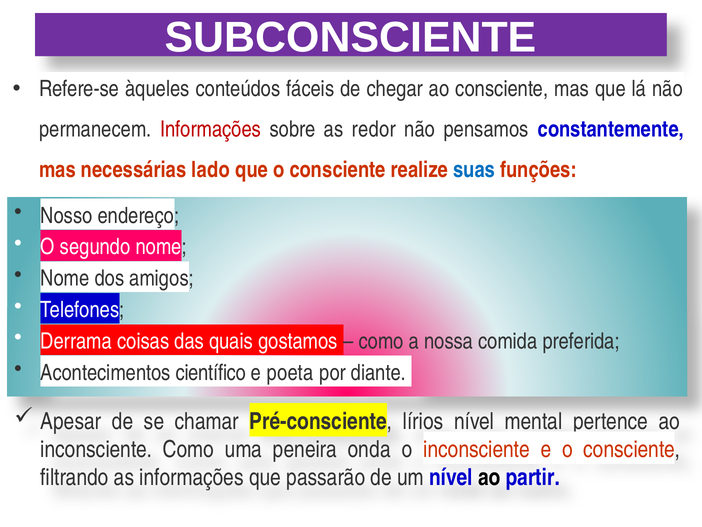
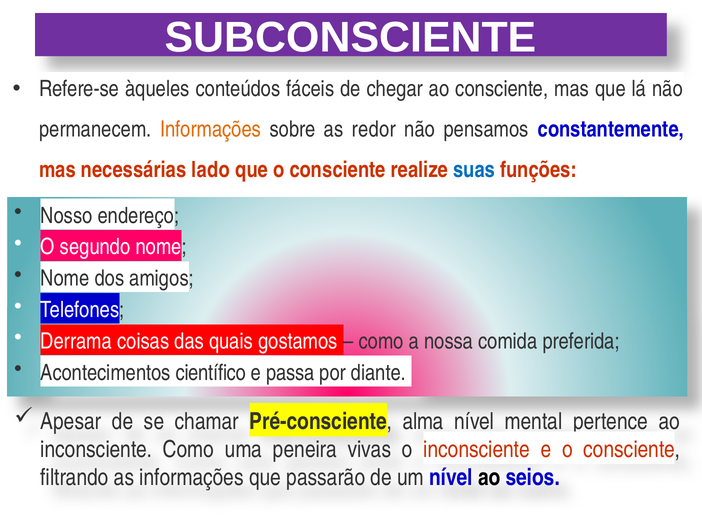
Informações at (211, 129) colour: red -> orange
poeta: poeta -> passa
lírios: lírios -> alma
onda: onda -> vivas
partir: partir -> seios
